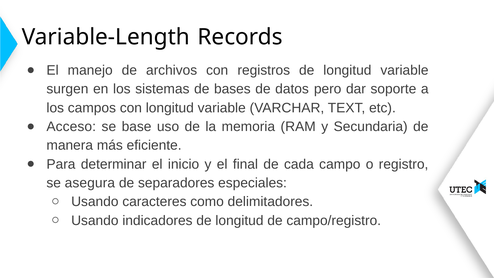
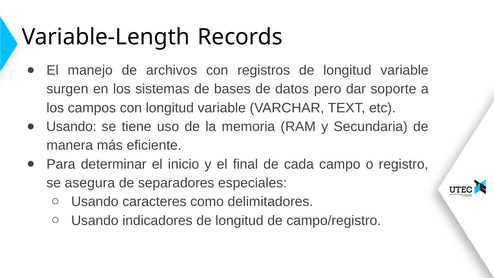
Acceso at (71, 127): Acceso -> Usando
base: base -> tiene
